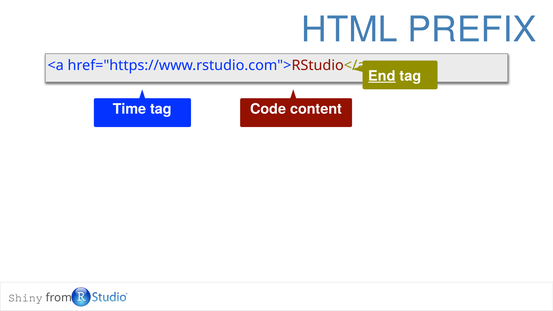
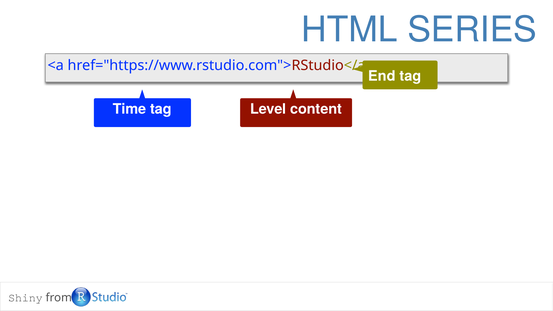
PREFIX: PREFIX -> SERIES
End underline: present -> none
Code: Code -> Level
